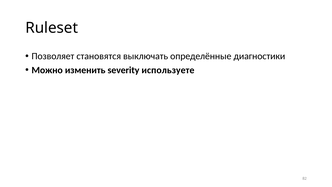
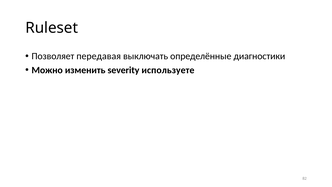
становятся: становятся -> передавая
